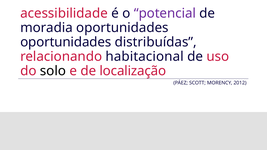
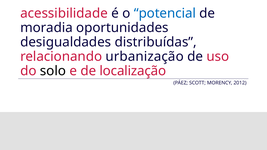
potencial colour: purple -> blue
oportunidades at (66, 42): oportunidades -> desigualdades
habitacional: habitacional -> urbanização
